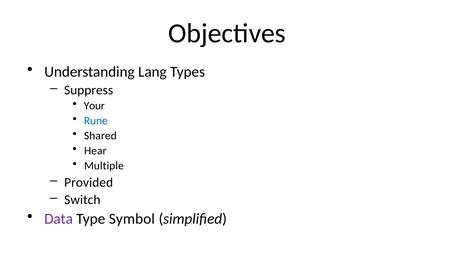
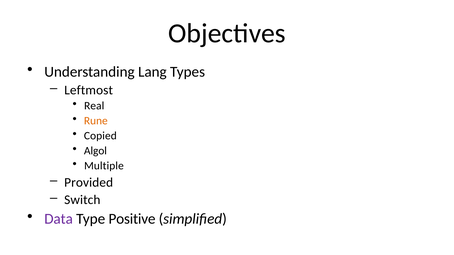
Suppress: Suppress -> Leftmost
Your: Your -> Real
Rune colour: blue -> orange
Shared: Shared -> Copied
Hear: Hear -> Algol
Symbol: Symbol -> Positive
